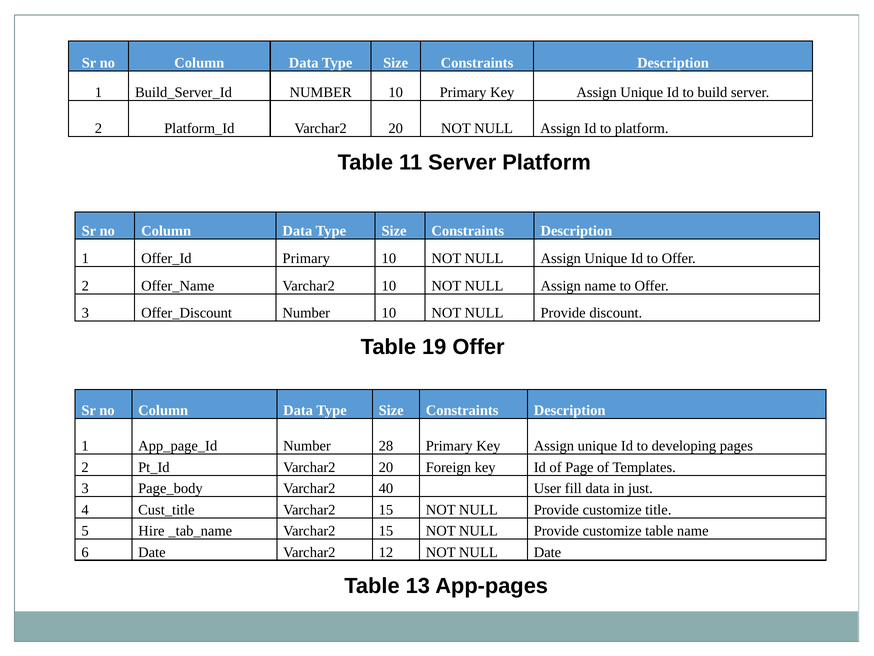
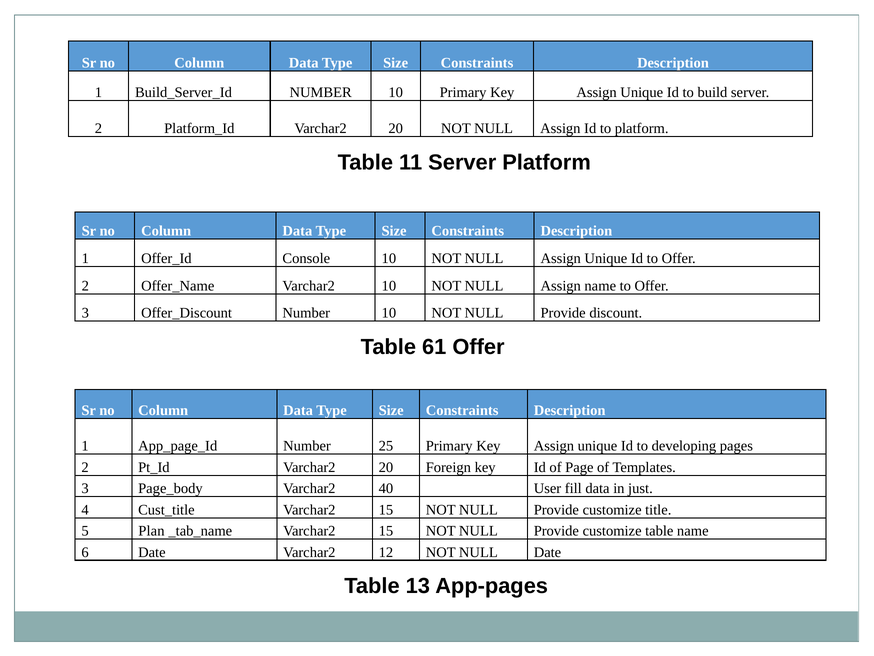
Primary at (306, 258): Primary -> Console
19: 19 -> 61
28: 28 -> 25
Hire: Hire -> Plan
